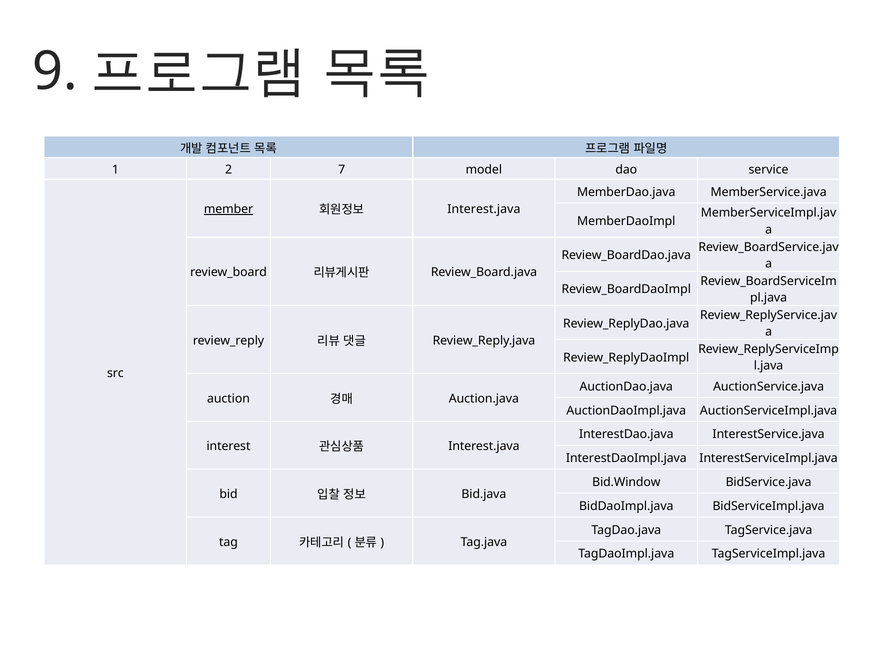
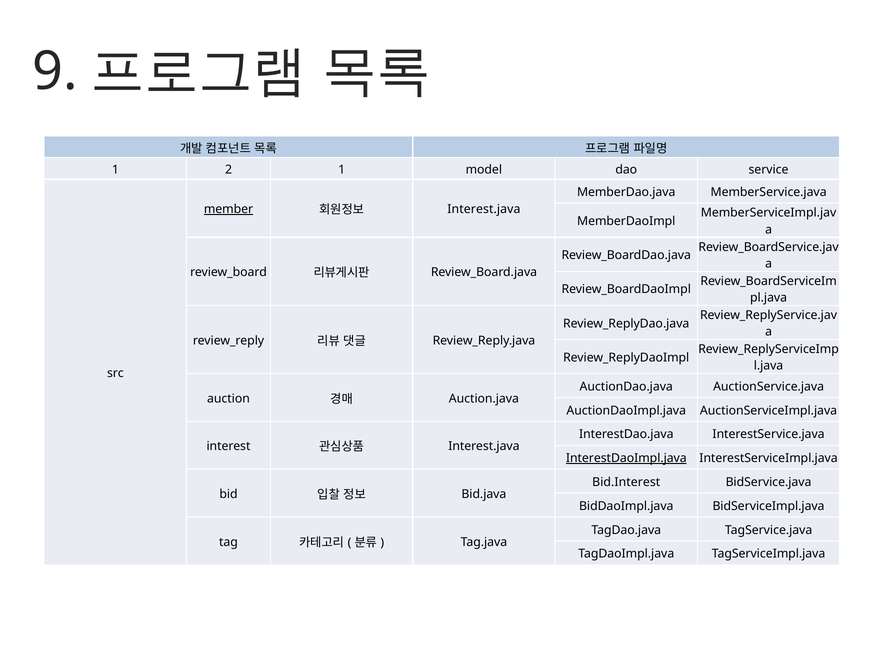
2 7: 7 -> 1
InterestDaoImpl.java underline: none -> present
Bid.Window: Bid.Window -> Bid.Interest
